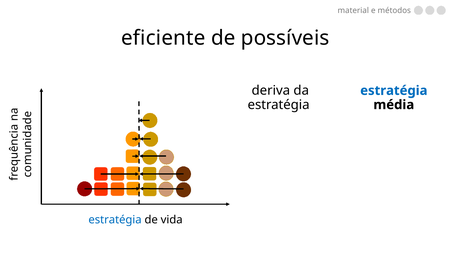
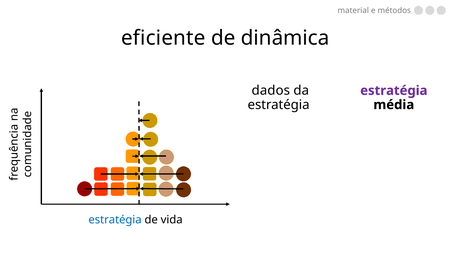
possíveis: possíveis -> dinâmica
deriva: deriva -> dados
estratégia at (394, 90) colour: blue -> purple
